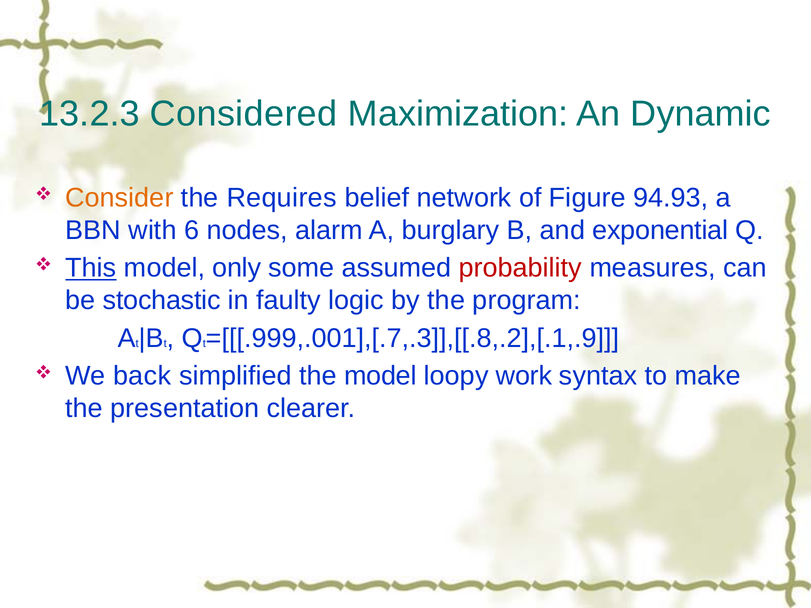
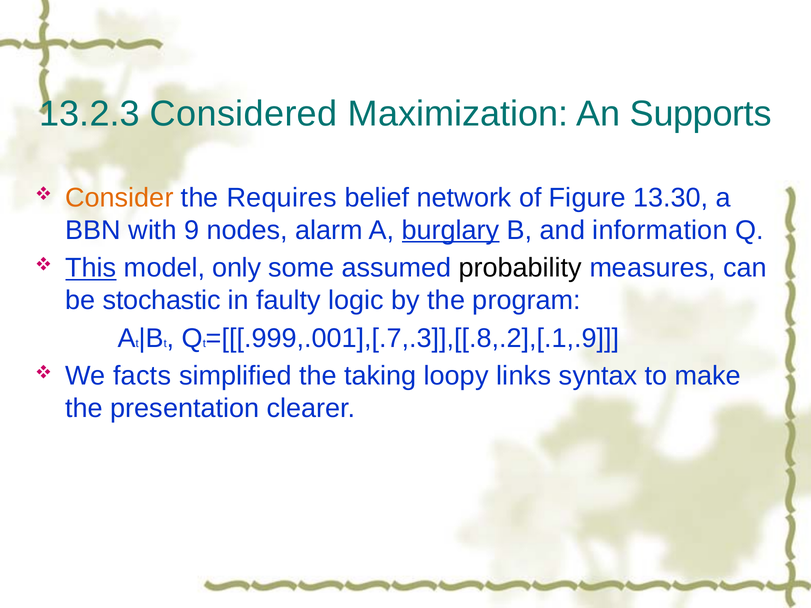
Dynamic: Dynamic -> Supports
94.93: 94.93 -> 13.30
6: 6 -> 9
burglary underline: none -> present
exponential: exponential -> information
probability colour: red -> black
back: back -> facts
the model: model -> taking
work: work -> links
